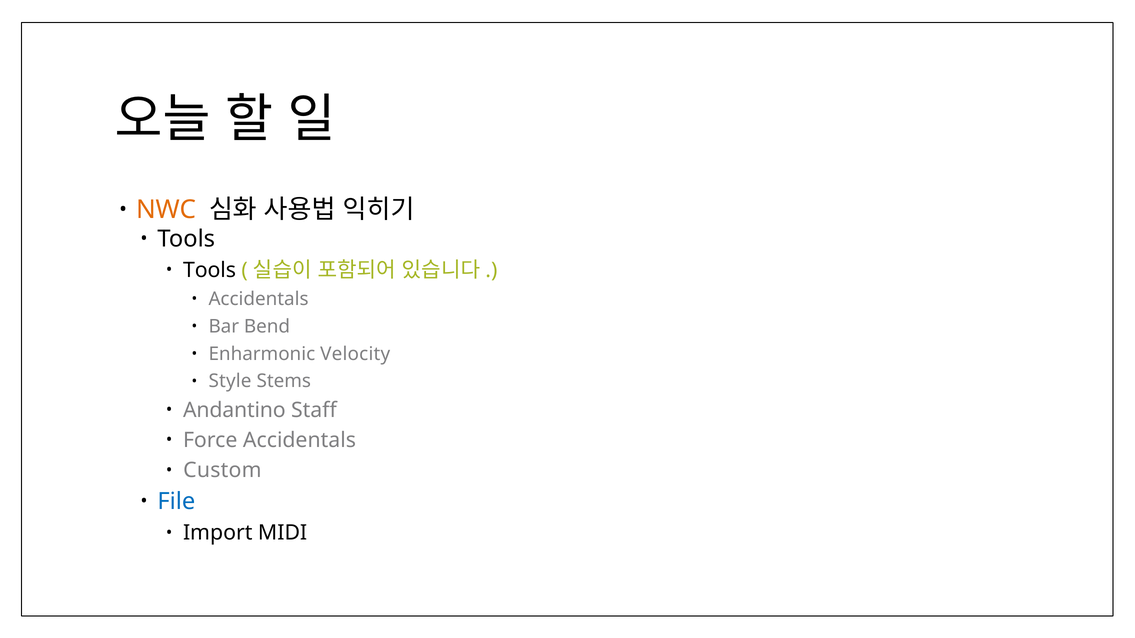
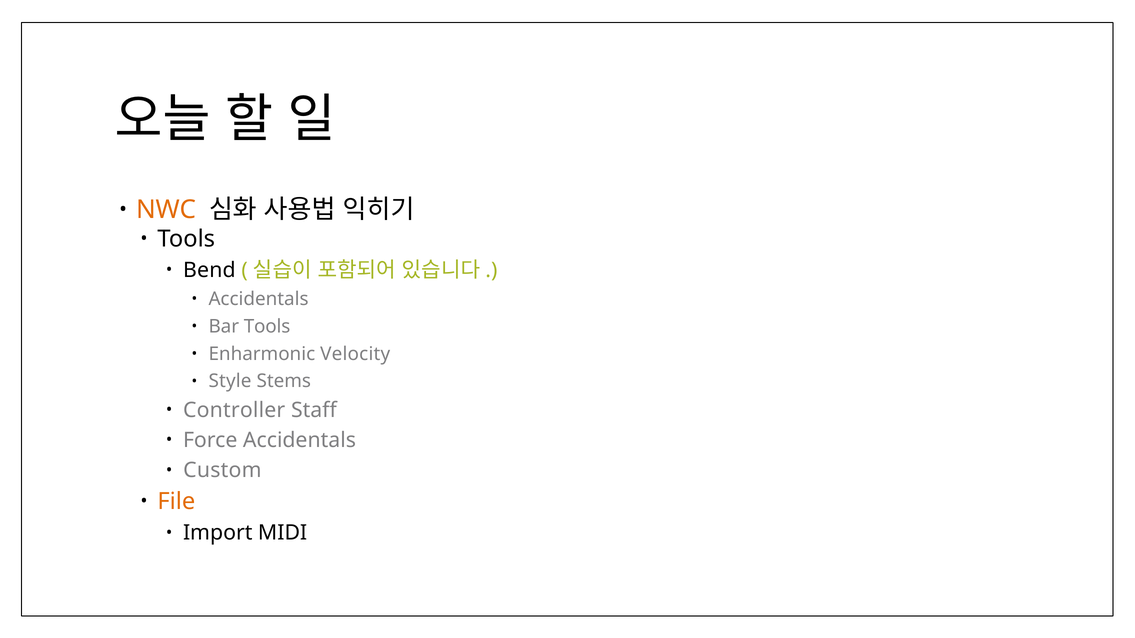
Tools at (209, 270): Tools -> Bend
Bar Bend: Bend -> Tools
Andantino: Andantino -> Controller
File colour: blue -> orange
